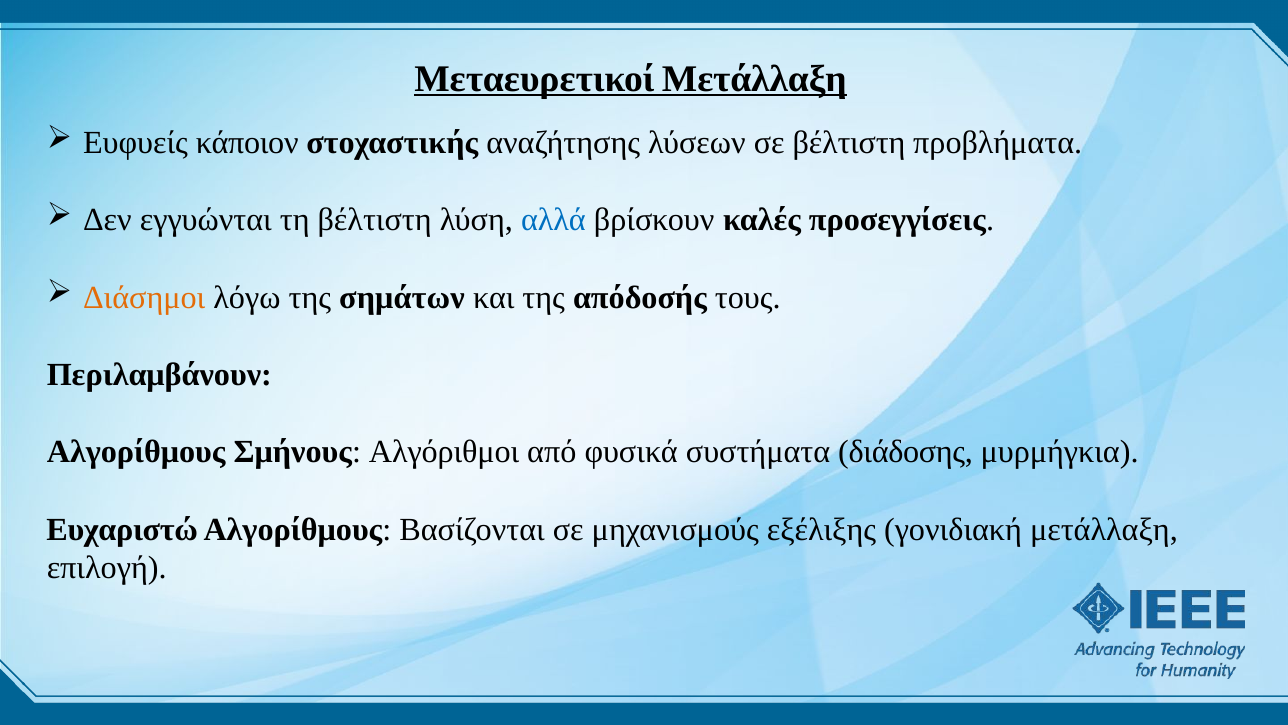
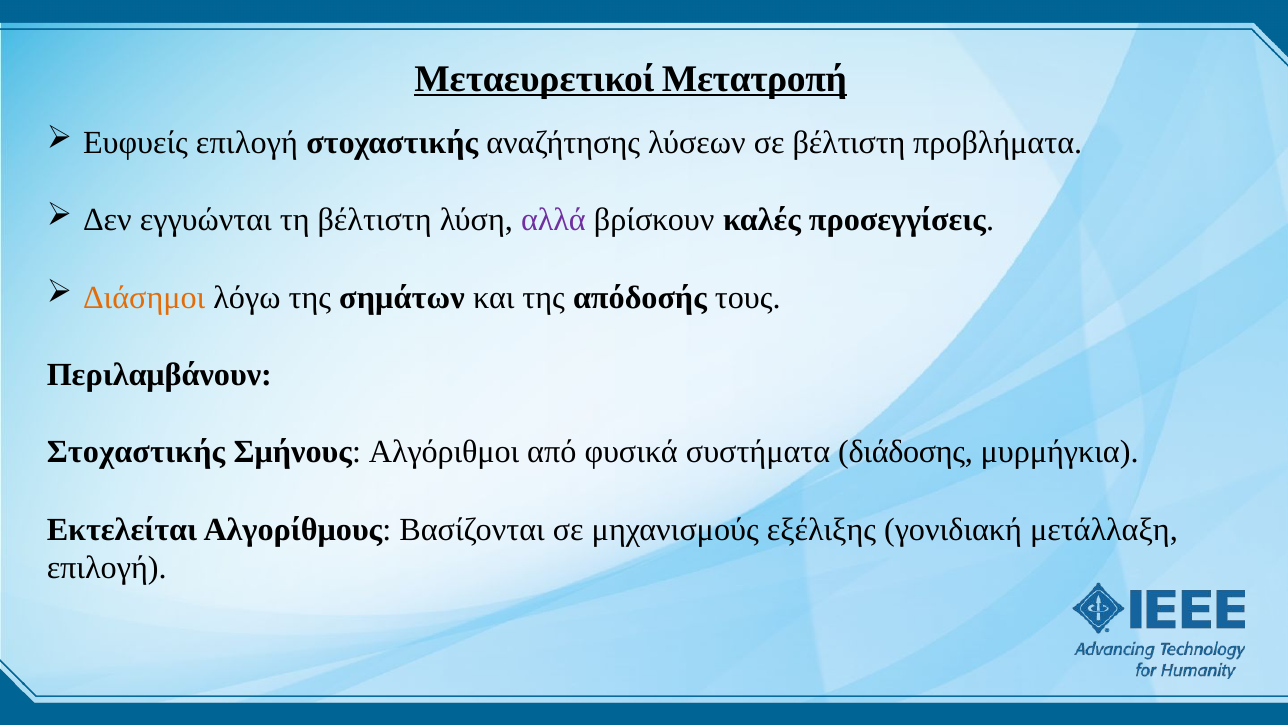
Μεταευρετικοί Μετάλλαξη: Μετάλλαξη -> Μετατροπή
Ευφυείς κάποιον: κάποιον -> επιλογή
αλλά colour: blue -> purple
Αλγορίθμους at (136, 452): Αλγορίθμους -> Στοχαστικής
Ευχαριστώ: Ευχαριστώ -> Εκτελείται
